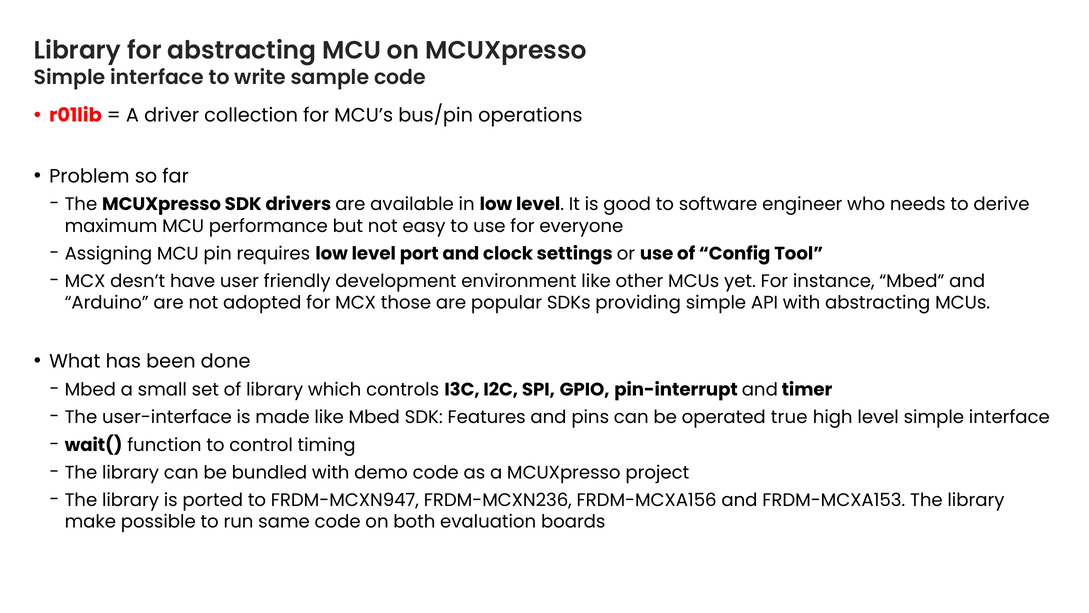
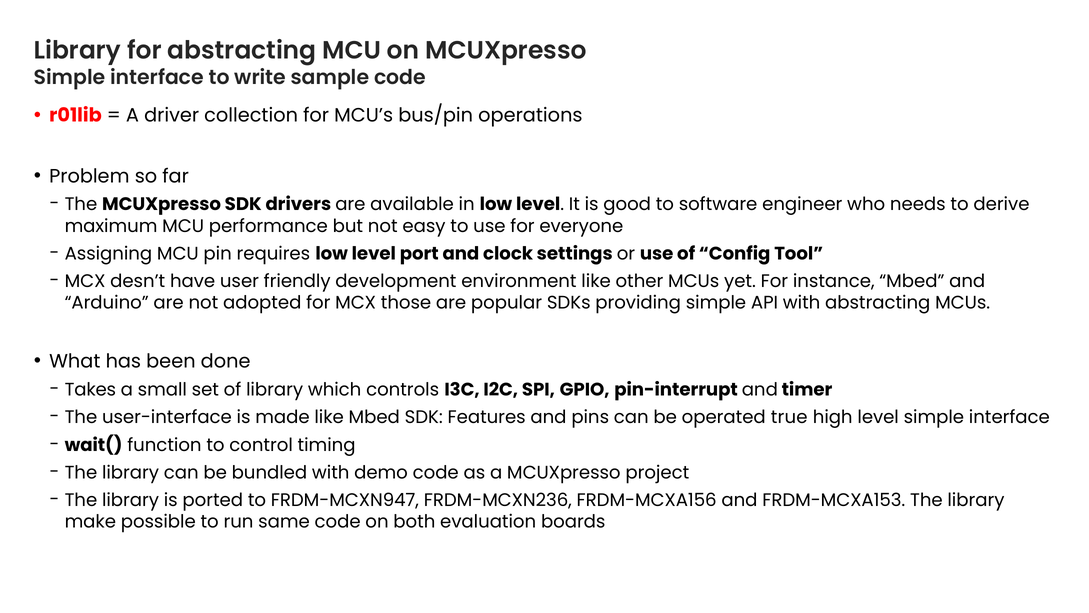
Mbed at (90, 389): Mbed -> Takes
